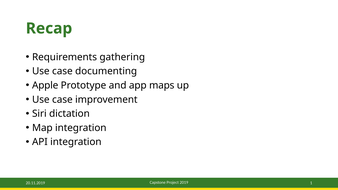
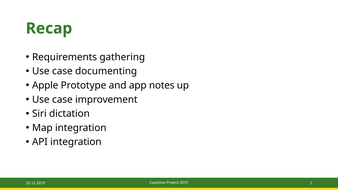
maps: maps -> notes
